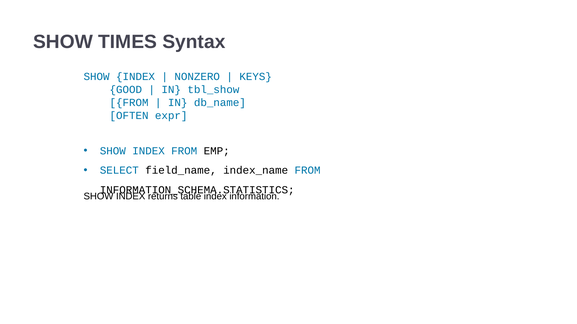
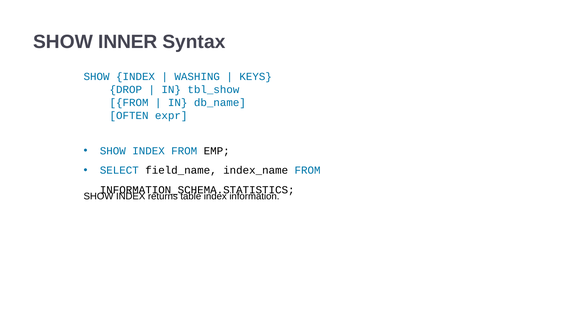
TIMES: TIMES -> INNER
NONZERO: NONZERO -> WASHING
GOOD: GOOD -> DROP
